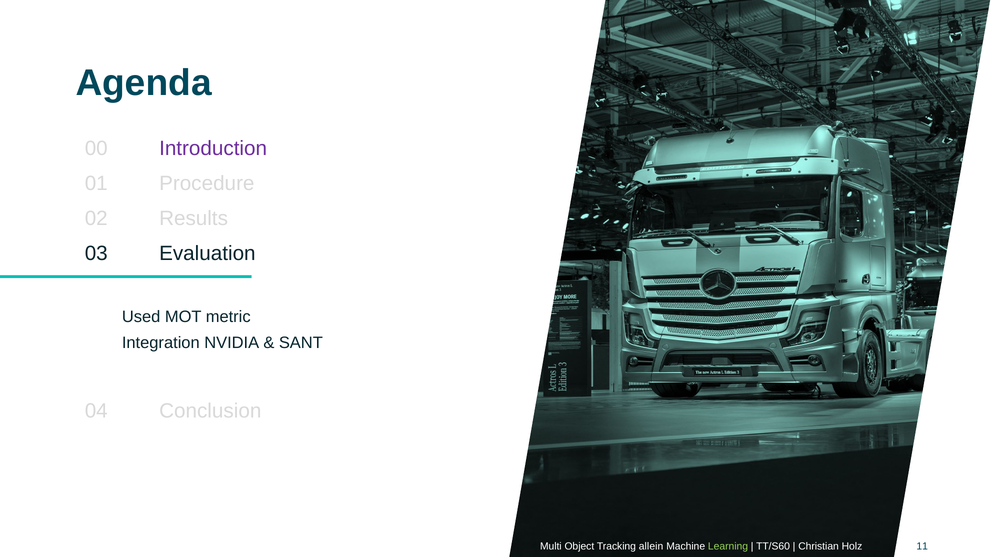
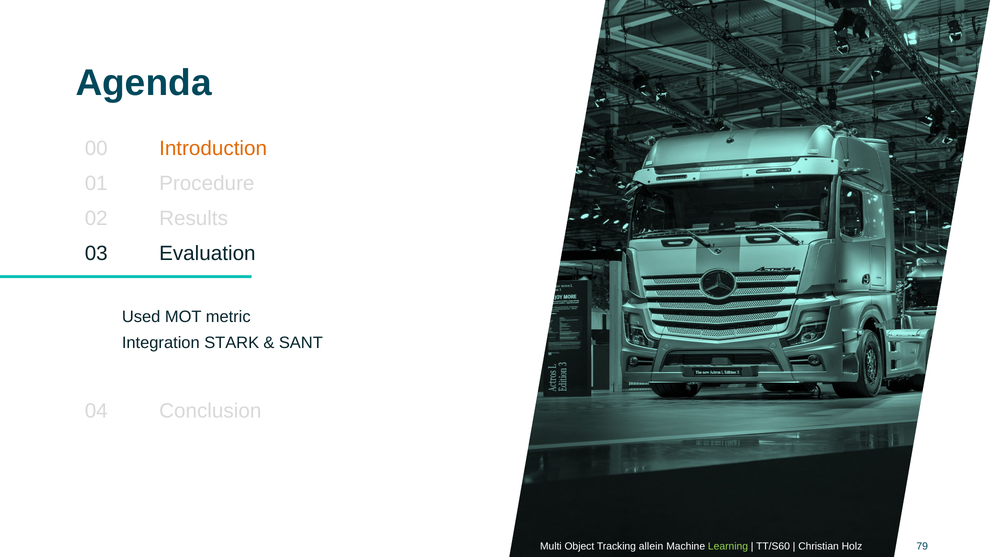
Introduction colour: purple -> orange
NVIDIA: NVIDIA -> STARK
11: 11 -> 79
